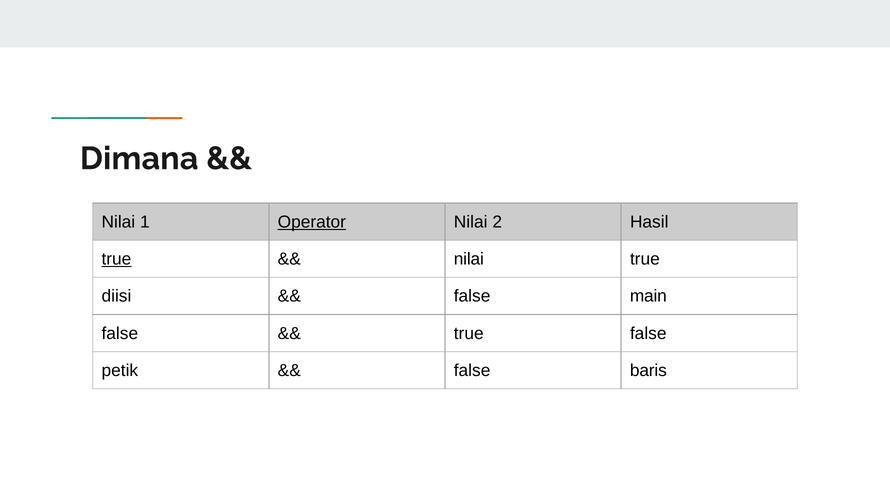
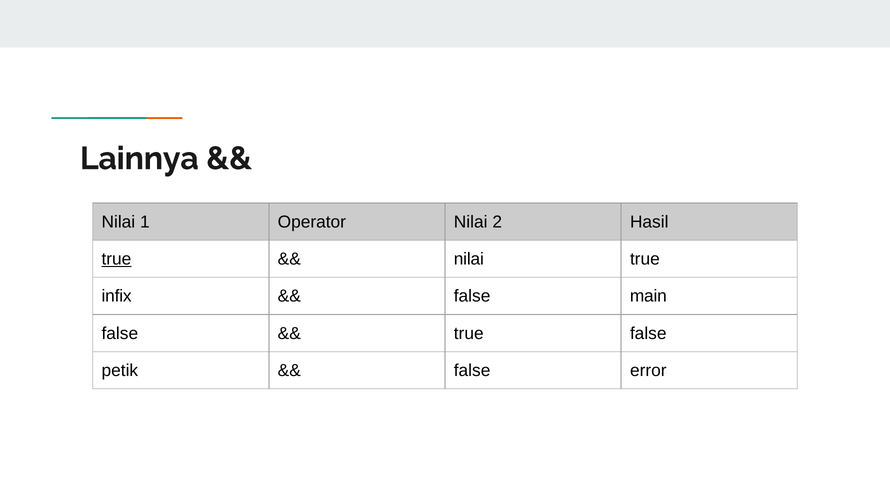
Dimana: Dimana -> Lainnya
Operator underline: present -> none
diisi: diisi -> infix
baris: baris -> error
